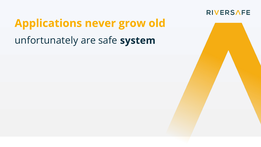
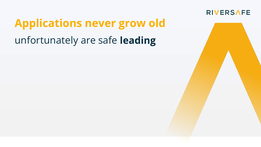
system: system -> leading
